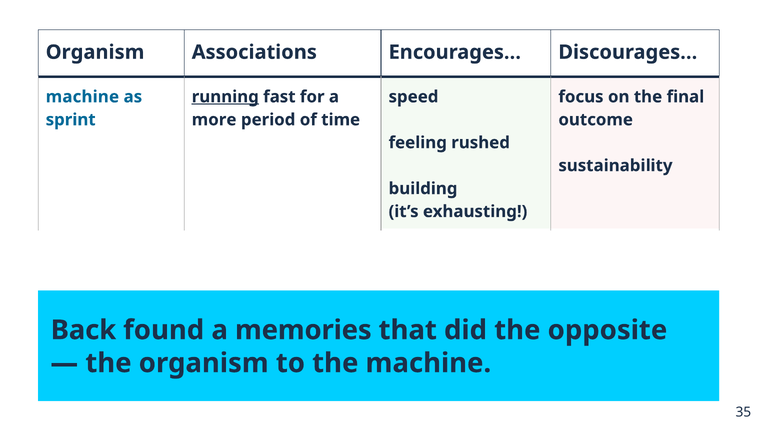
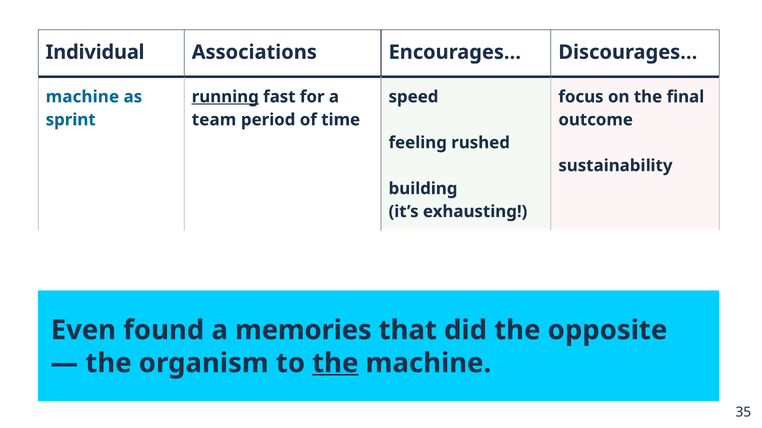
Organism at (95, 52): Organism -> Individual
more: more -> team
Back: Back -> Even
the at (335, 364) underline: none -> present
